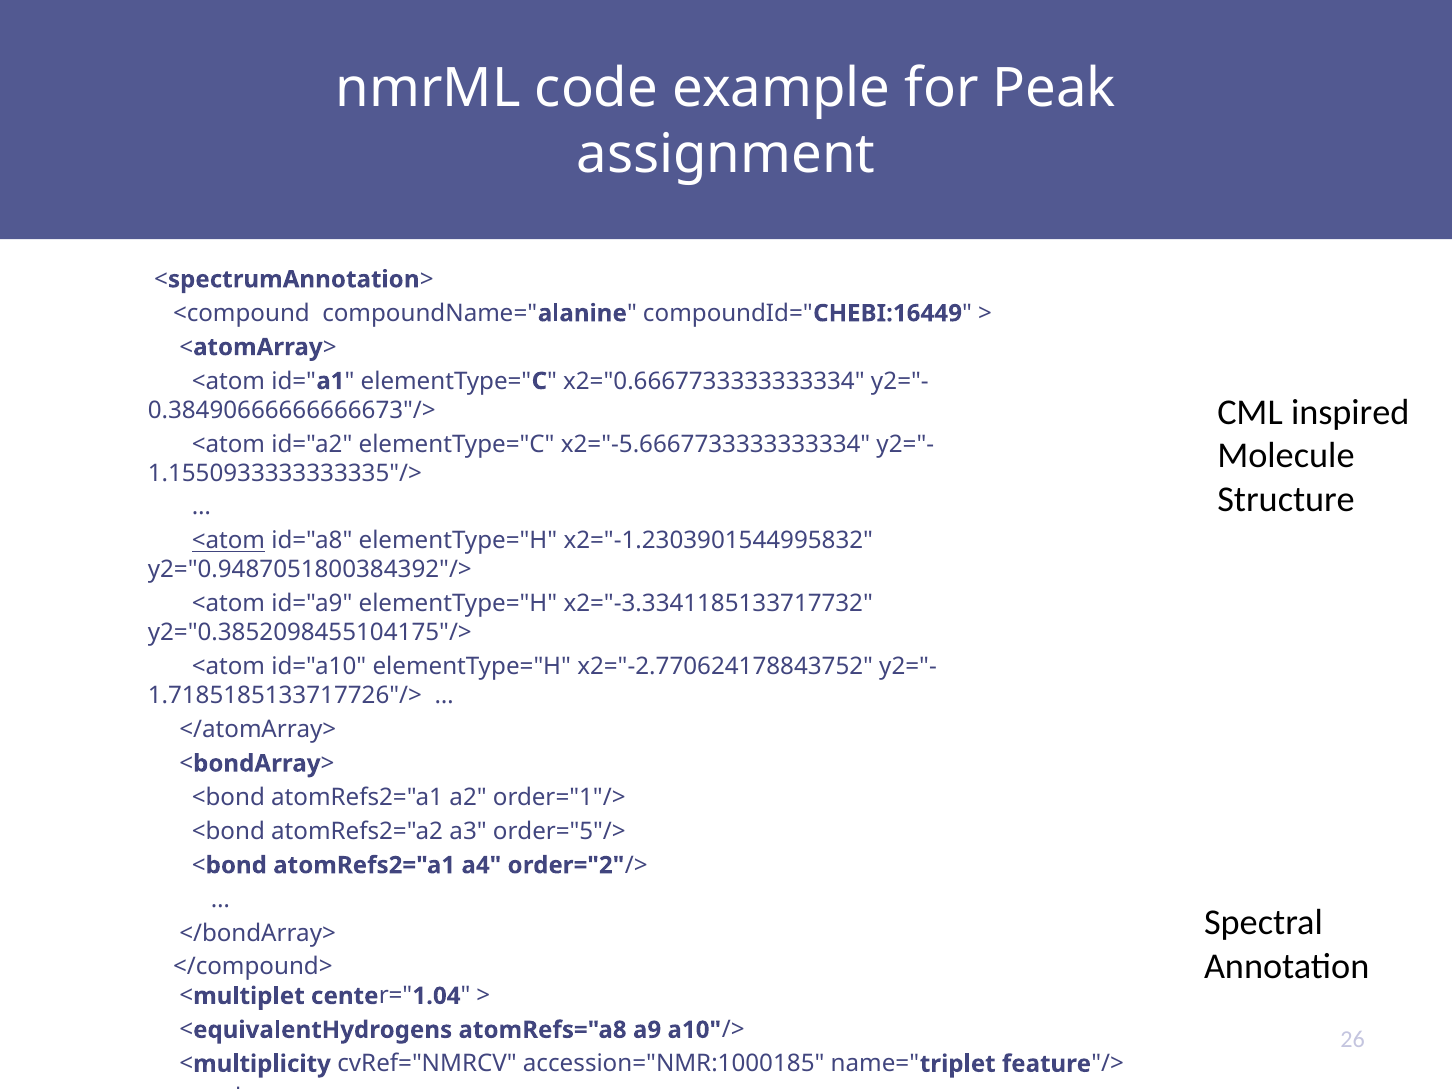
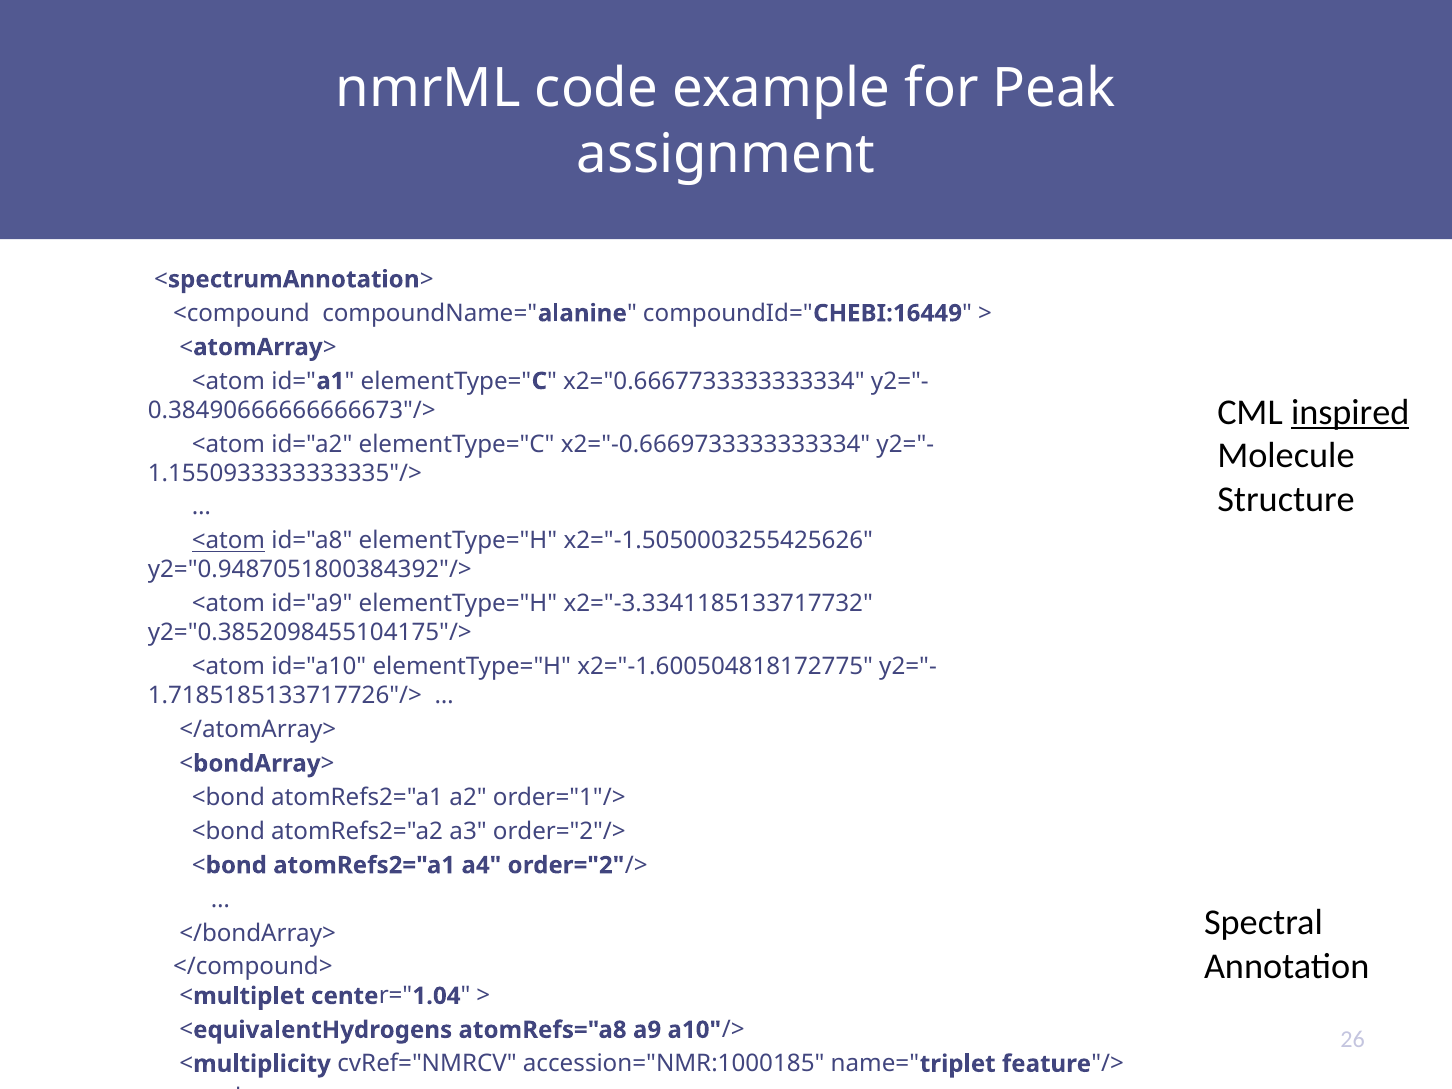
inspired underline: none -> present
x2="-5.6667733333333334: x2="-5.6667733333333334 -> x2="-0.6669733333333334
x2="-1.2303901544995832: x2="-1.2303901544995832 -> x2="-1.5050003255425626
x2="-2.770624178843752: x2="-2.770624178843752 -> x2="-1.600504818172775
a3 order="5"/>: order="5"/> -> order="2"/>
